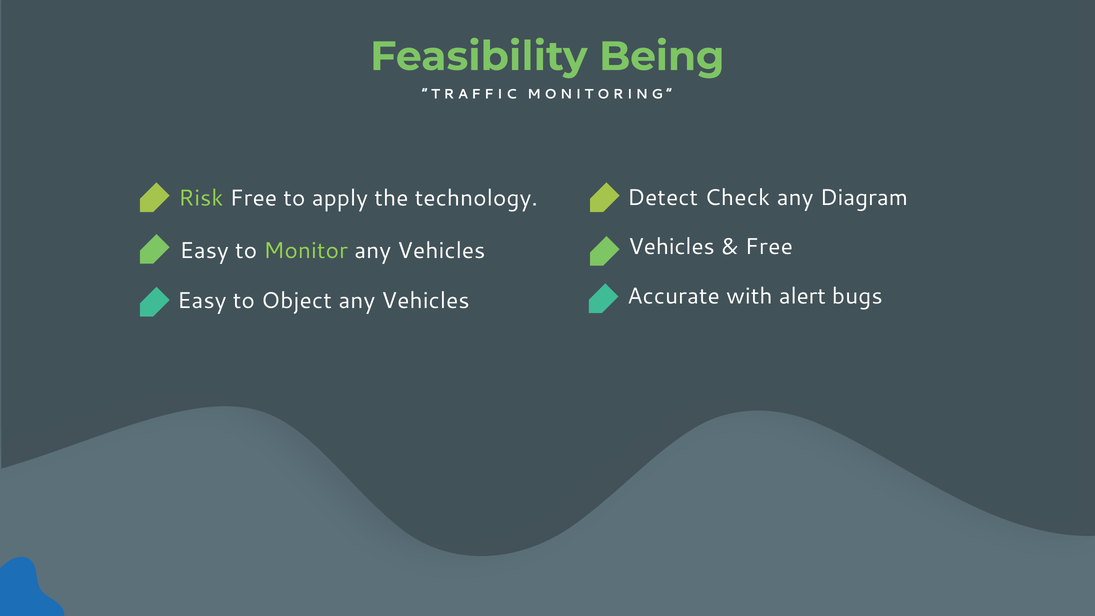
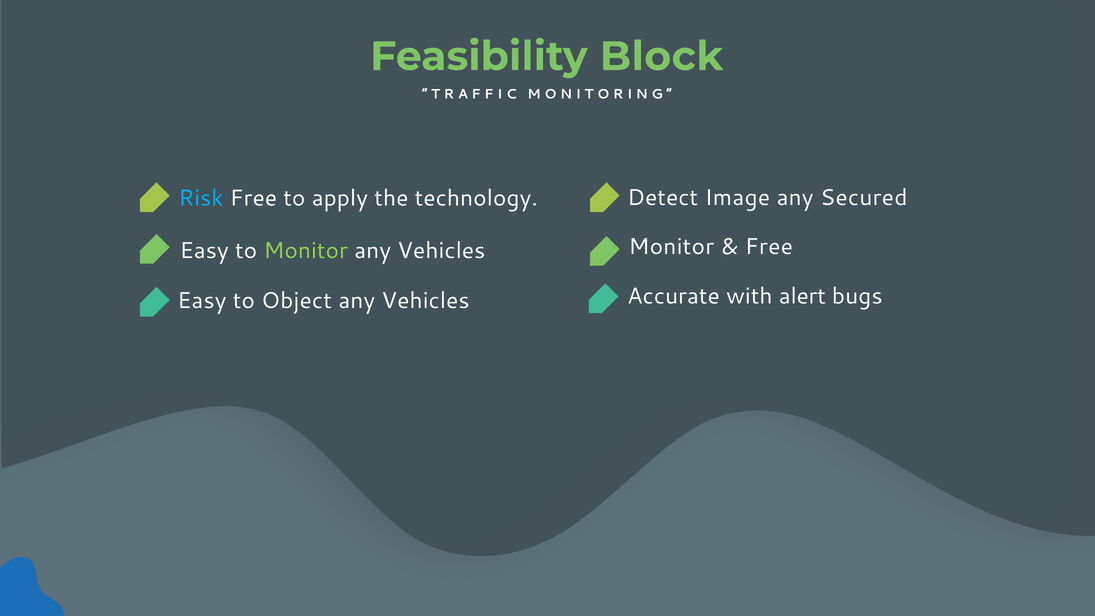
Being: Being -> Block
Check: Check -> Image
Diagram: Diagram -> Secured
Risk colour: light green -> light blue
Vehicles at (672, 247): Vehicles -> Monitor
